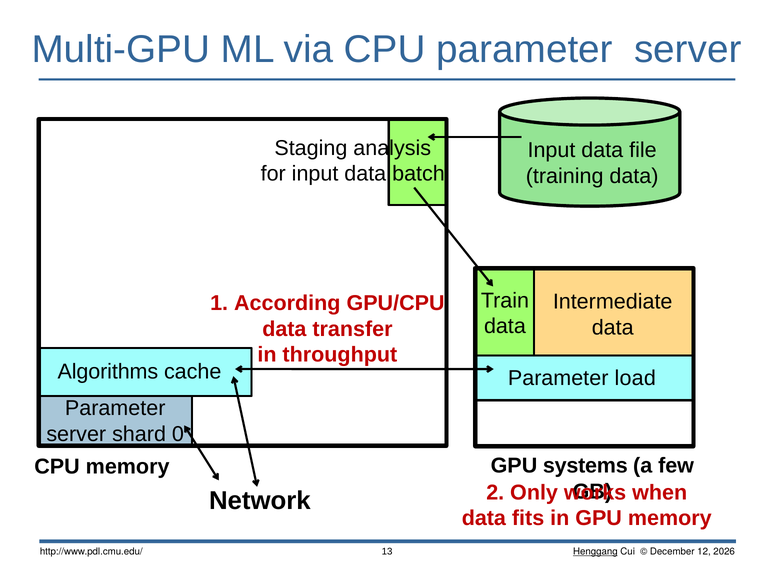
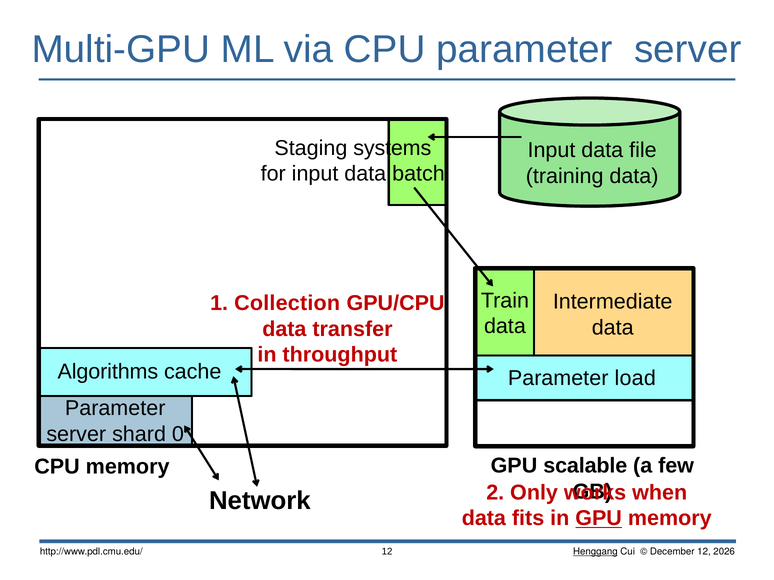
analysis: analysis -> systems
According: According -> Collection
systems: systems -> scalable
GPU at (599, 519) underline: none -> present
http://www.pdl.cmu.edu/ 13: 13 -> 12
